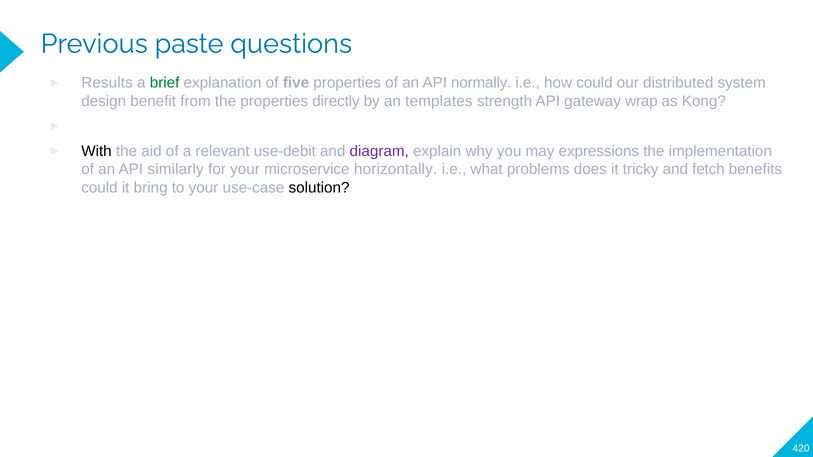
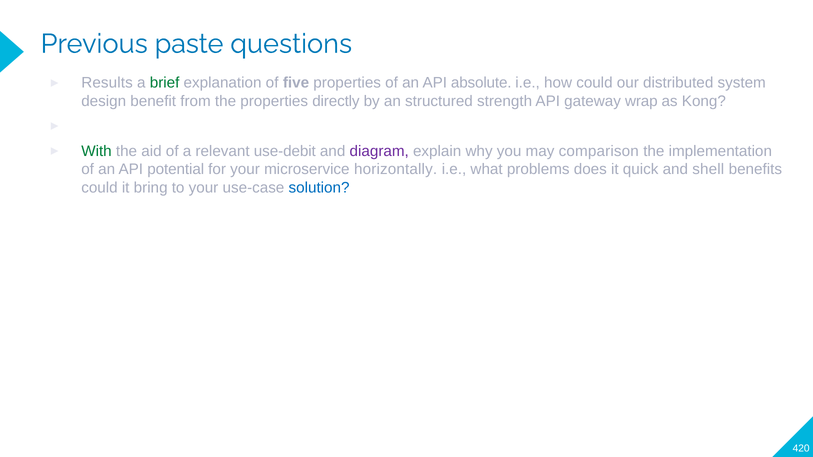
normally: normally -> absolute
templates: templates -> structured
With colour: black -> green
expressions: expressions -> comparison
similarly: similarly -> potential
tricky: tricky -> quick
fetch: fetch -> shell
solution colour: black -> blue
